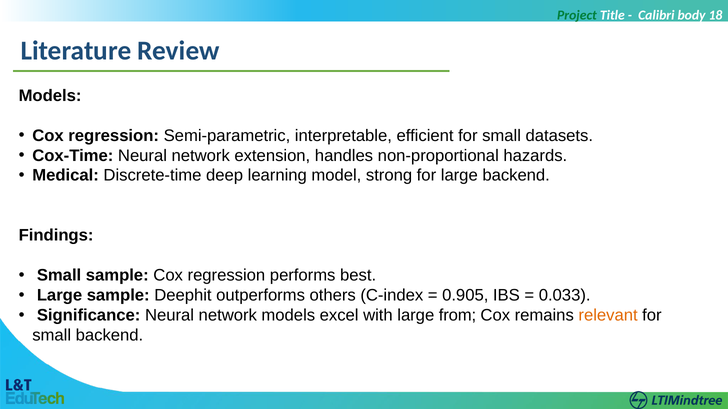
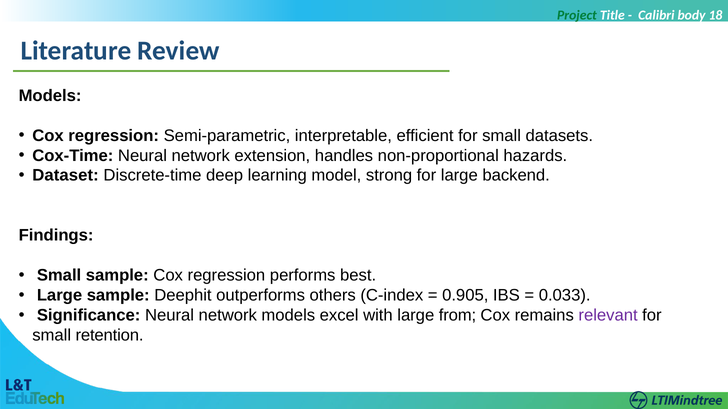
Medical: Medical -> Dataset
relevant colour: orange -> purple
small backend: backend -> retention
